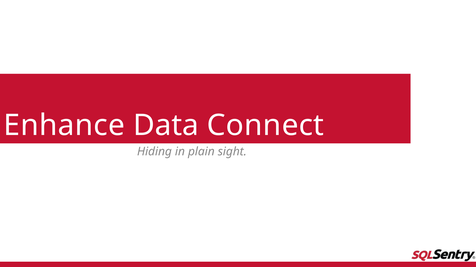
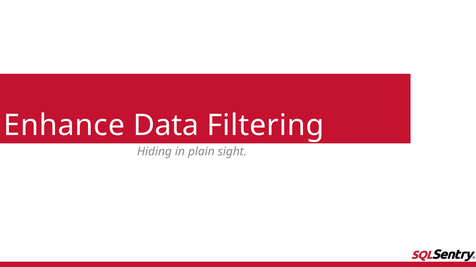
Connect: Connect -> Filtering
